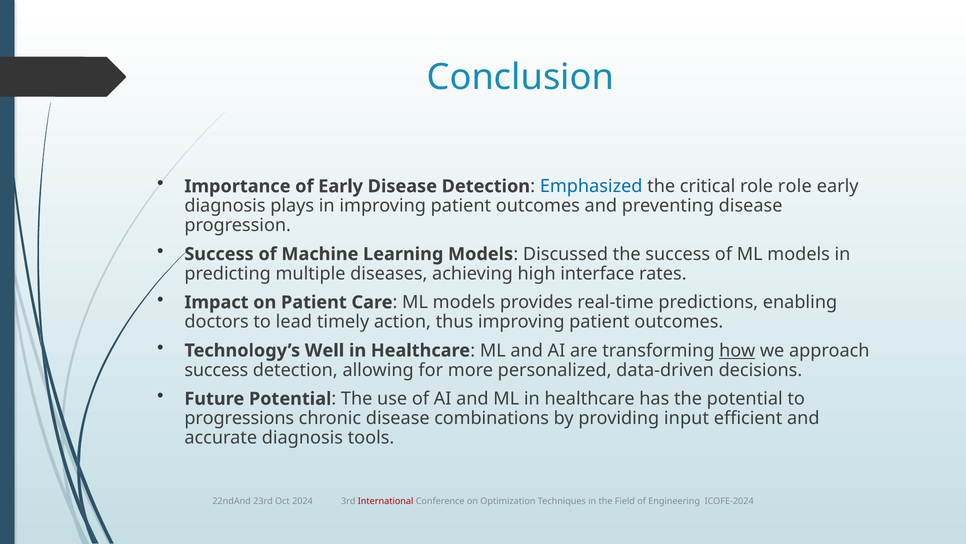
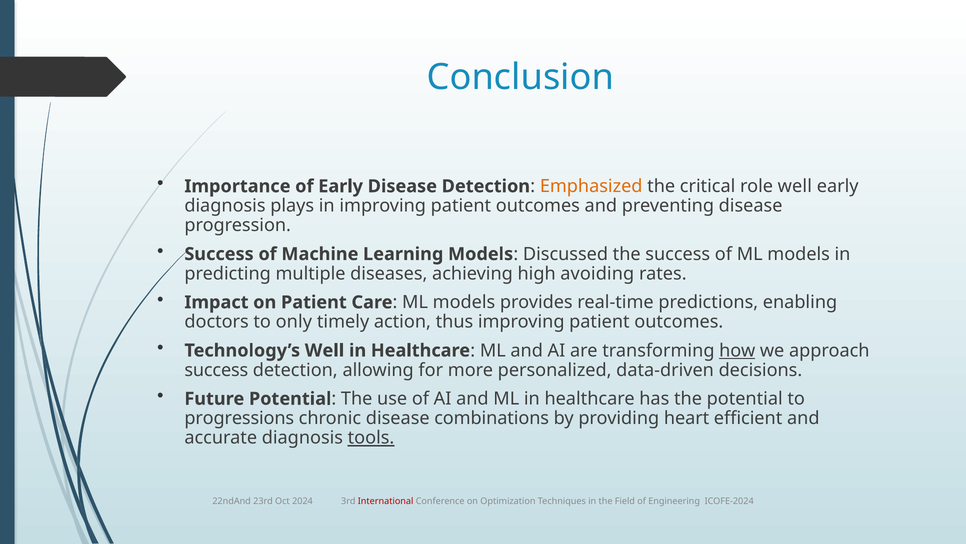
Emphasized colour: blue -> orange
role role: role -> well
interface: interface -> avoiding
lead: lead -> only
input: input -> heart
tools underline: none -> present
